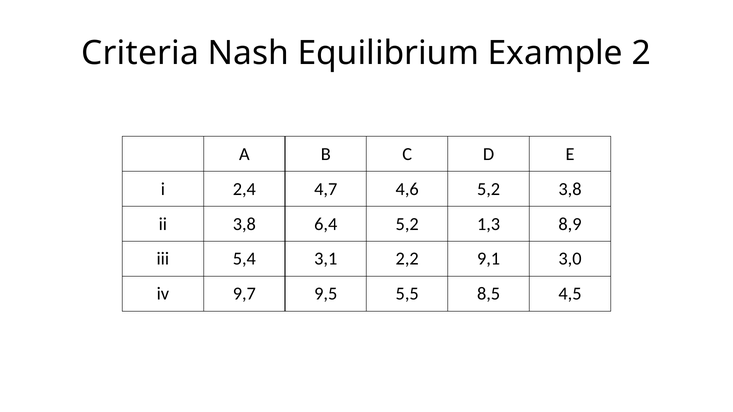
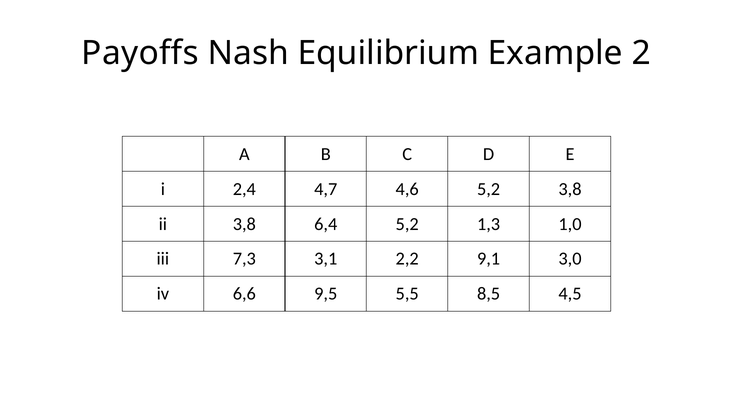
Criteria: Criteria -> Payoffs
8,9: 8,9 -> 1,0
5,4: 5,4 -> 7,3
9,7: 9,7 -> 6,6
